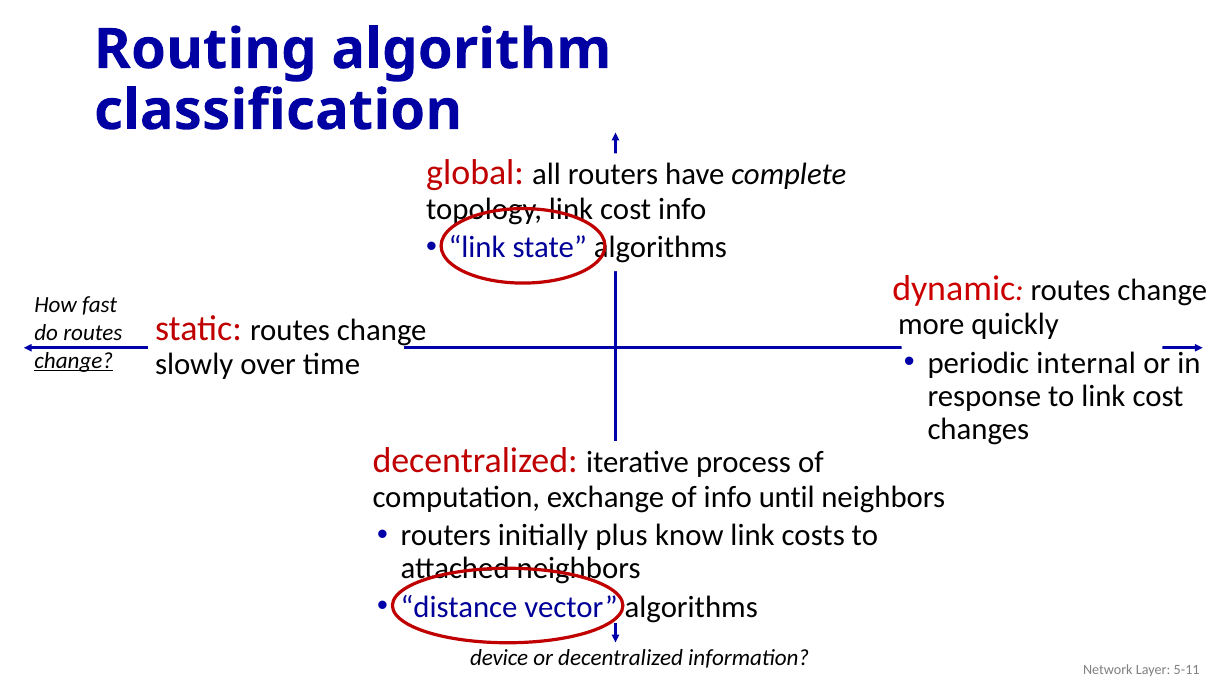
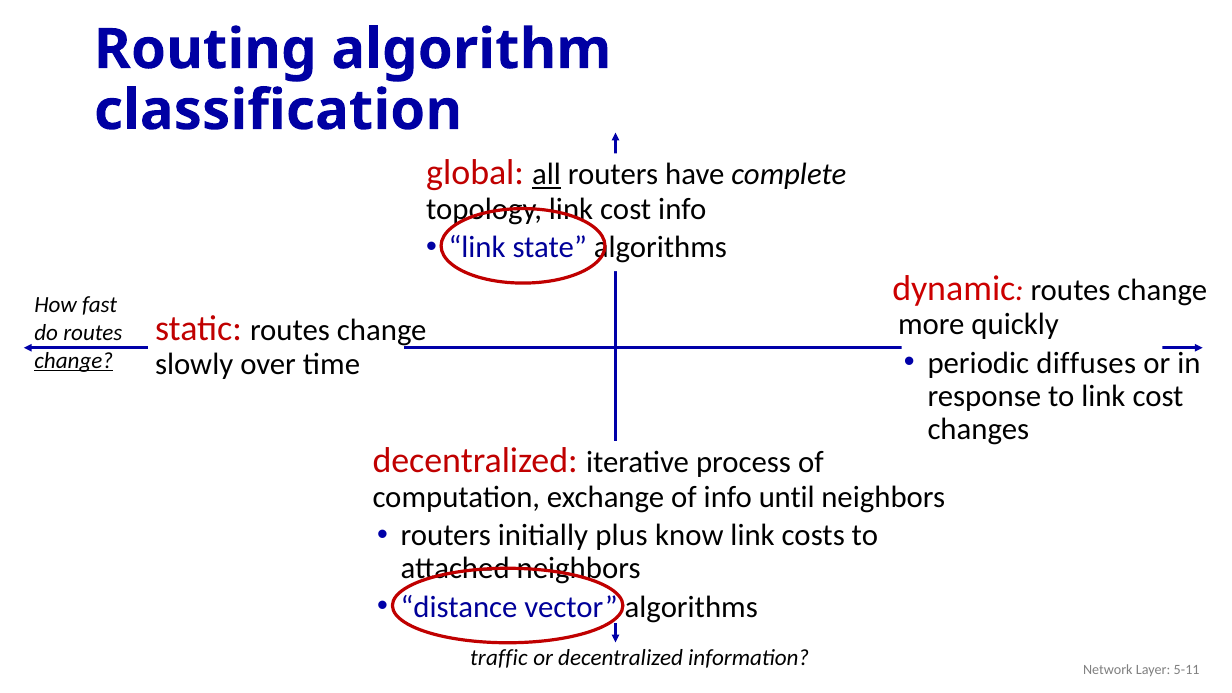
all underline: none -> present
internal: internal -> diffuses
device: device -> traffic
